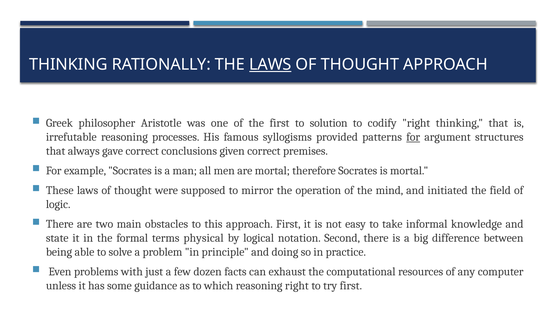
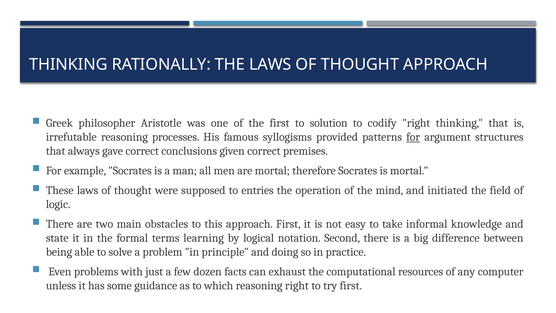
LAWS at (270, 64) underline: present -> none
mirror: mirror -> entries
physical: physical -> learning
